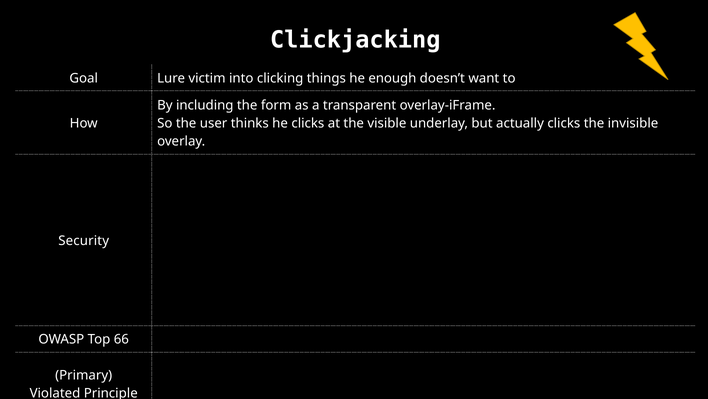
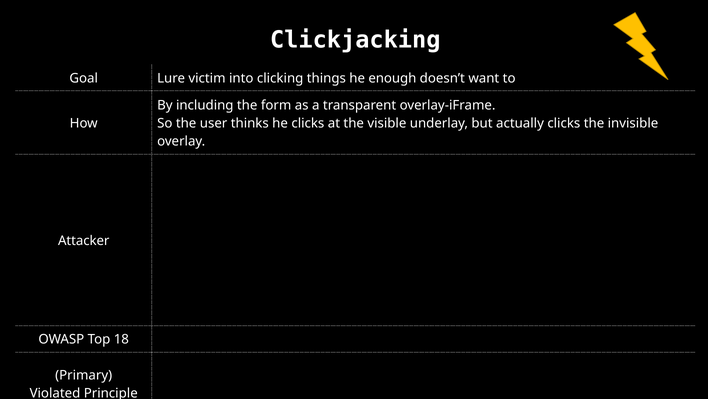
Security: Security -> Attacker
66: 66 -> 18
